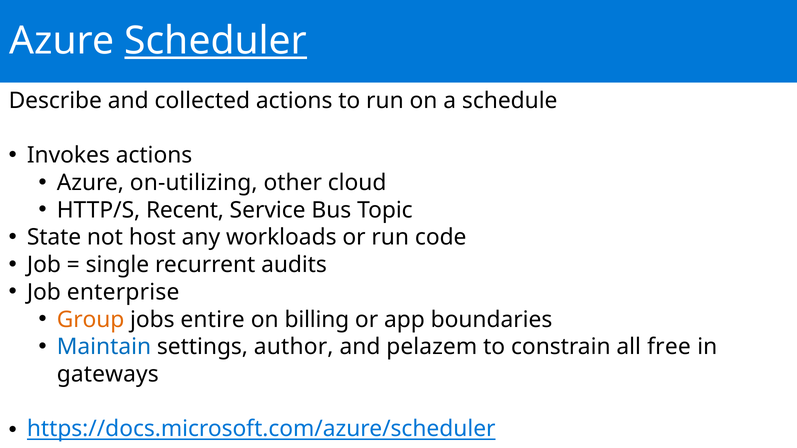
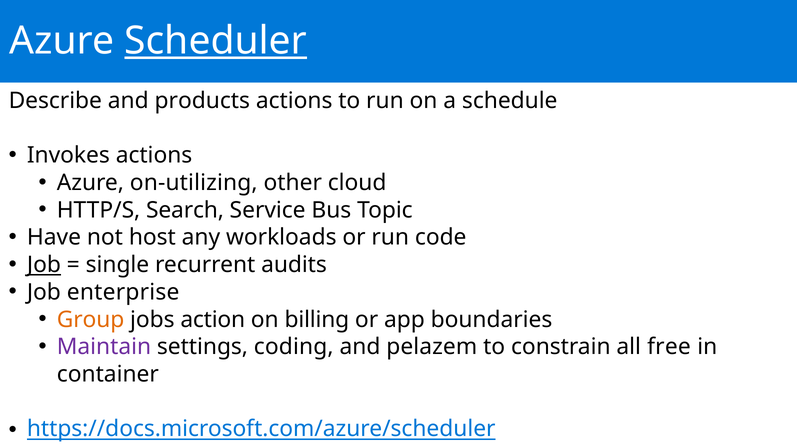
collected: collected -> products
Recent: Recent -> Search
State: State -> Have
Job at (44, 265) underline: none -> present
entire: entire -> action
Maintain colour: blue -> purple
author: author -> coding
gateways: gateways -> container
